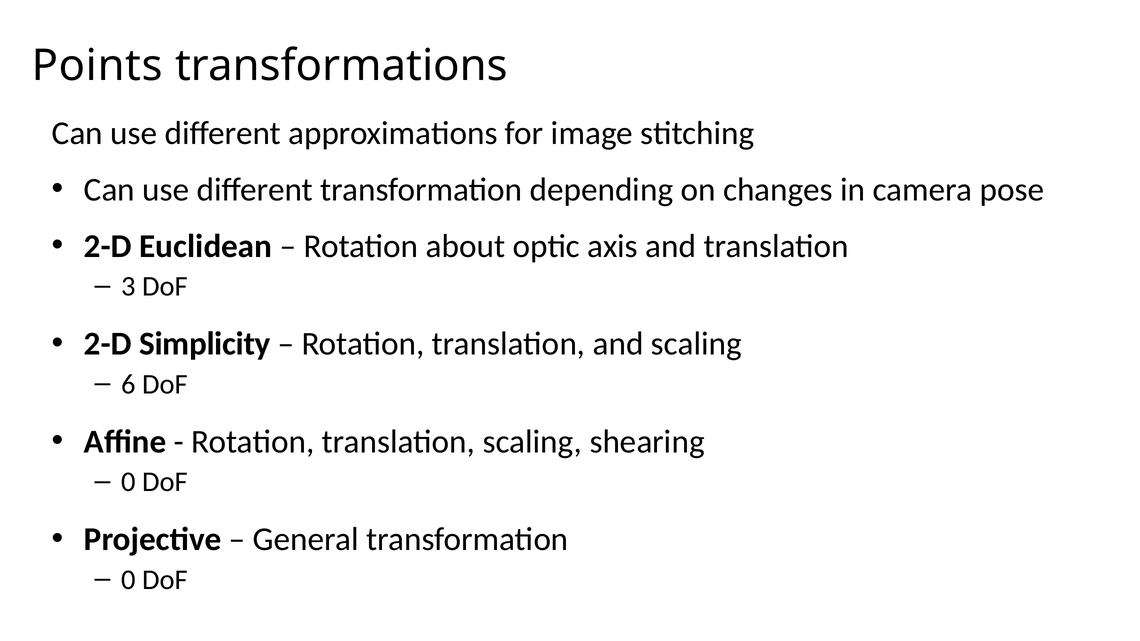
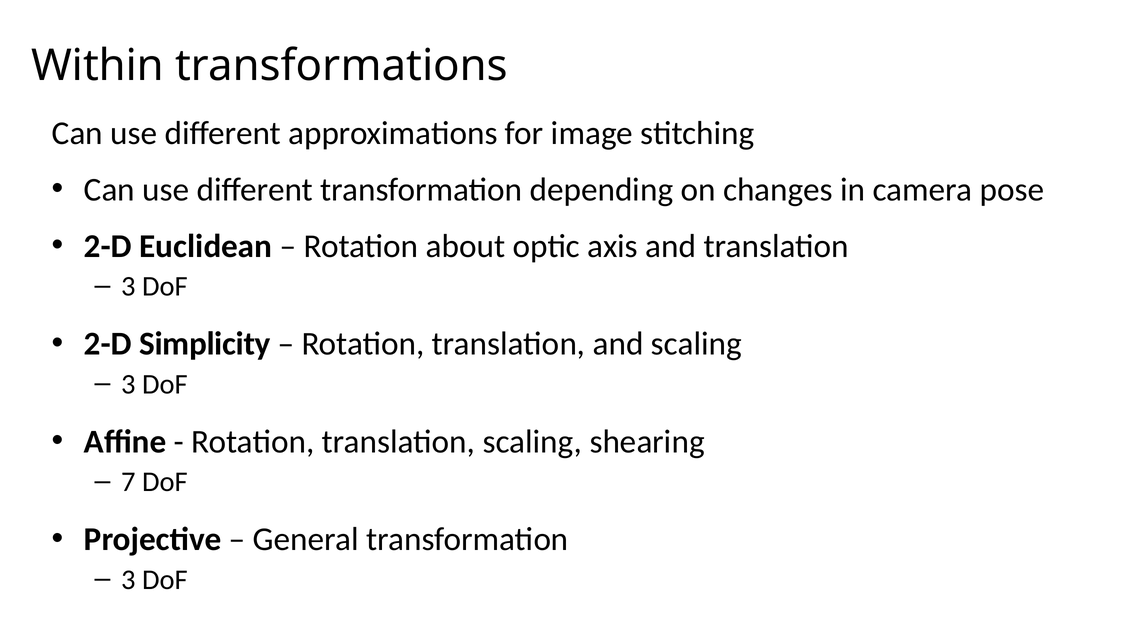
Points: Points -> Within
6 at (129, 384): 6 -> 3
0 at (129, 482): 0 -> 7
0 at (129, 580): 0 -> 3
